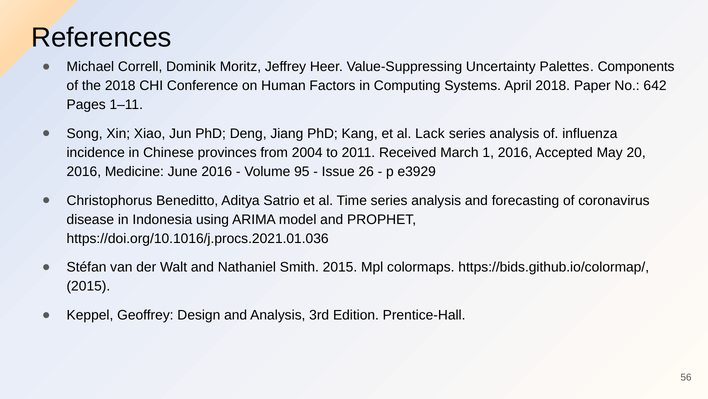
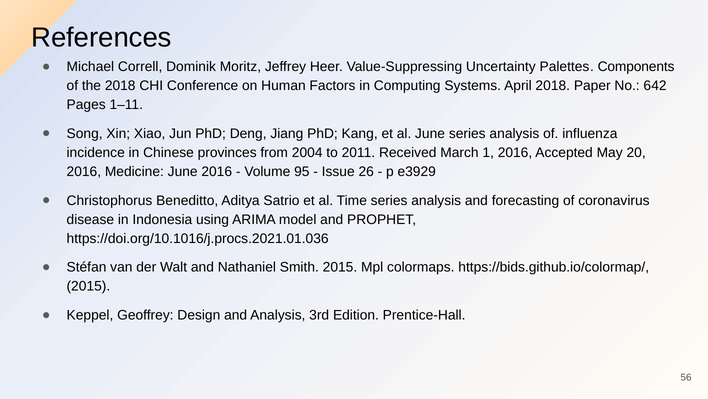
al Lack: Lack -> June
